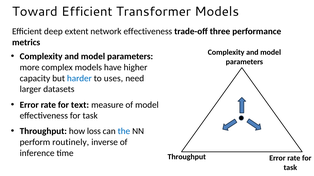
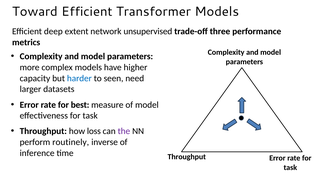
network effectiveness: effectiveness -> unsupervised
uses: uses -> seen
text: text -> best
the colour: blue -> purple
